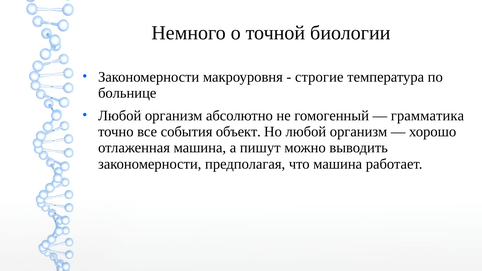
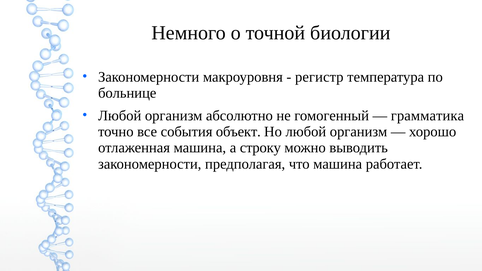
строгие: строгие -> регистр
пишут: пишут -> строку
